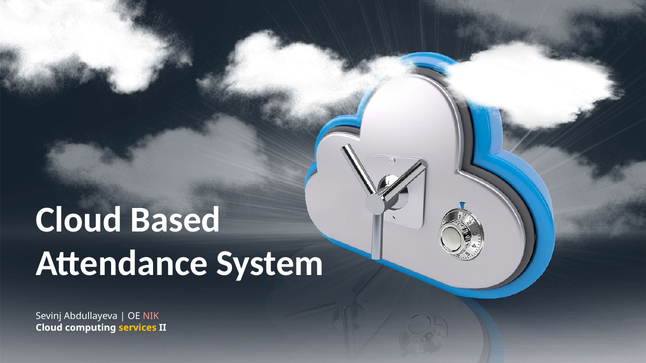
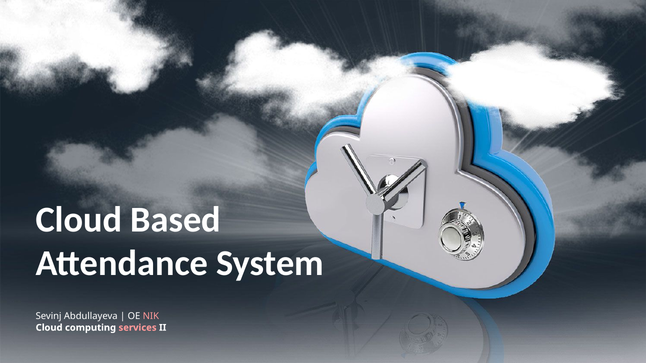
services colour: yellow -> pink
